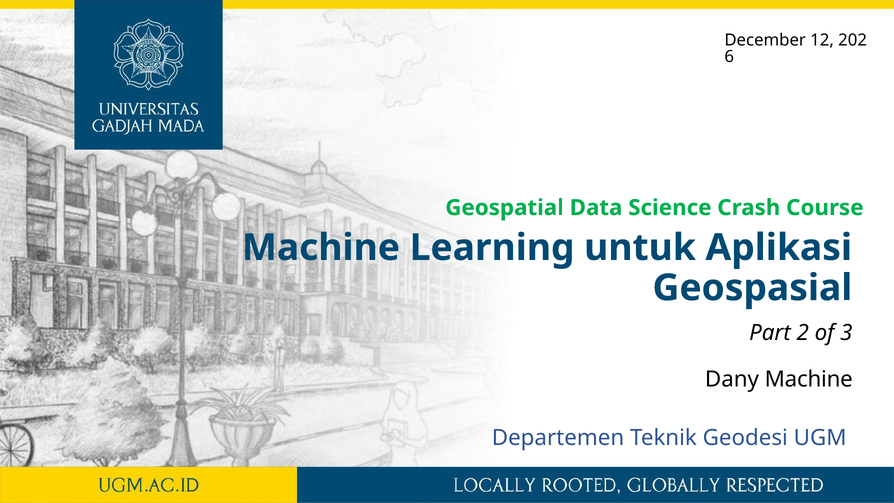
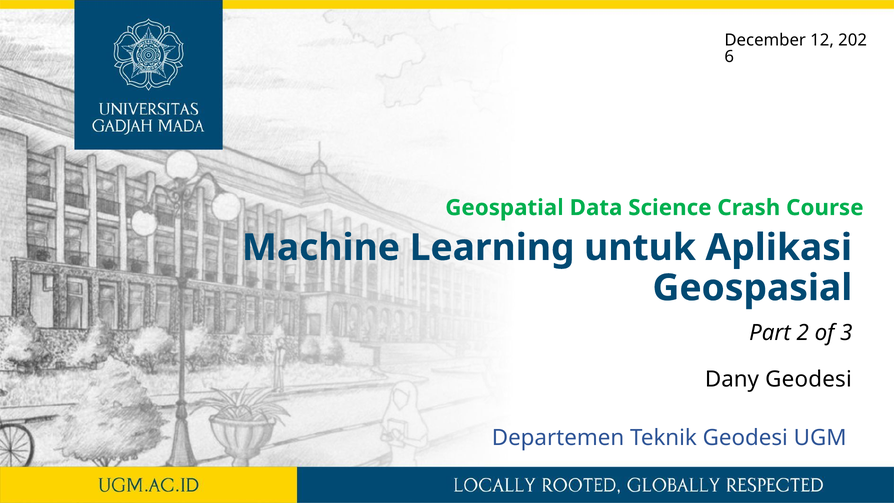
Dany Machine: Machine -> Geodesi
